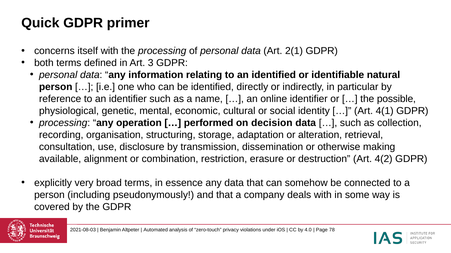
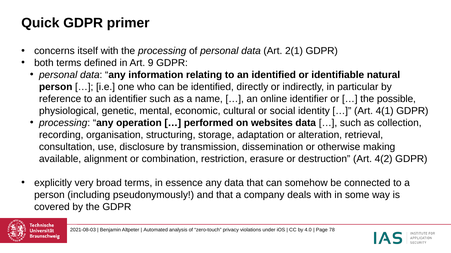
3: 3 -> 9
decision: decision -> websites
